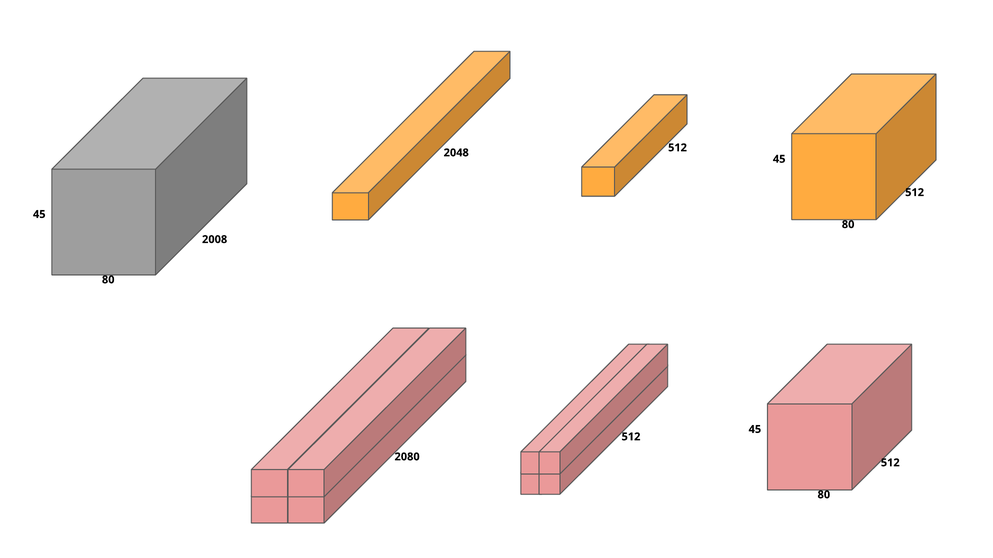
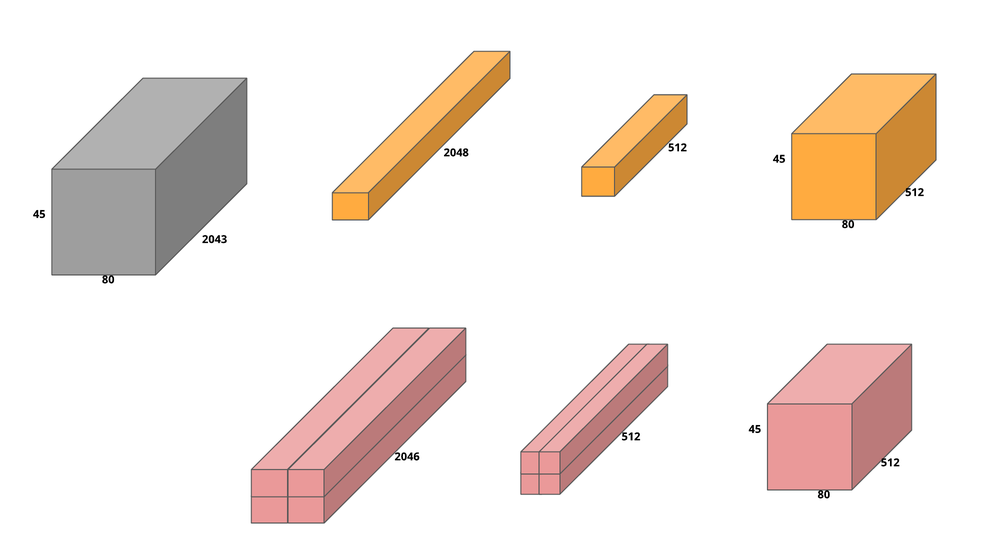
2008: 2008 -> 2043
2080: 2080 -> 2046
